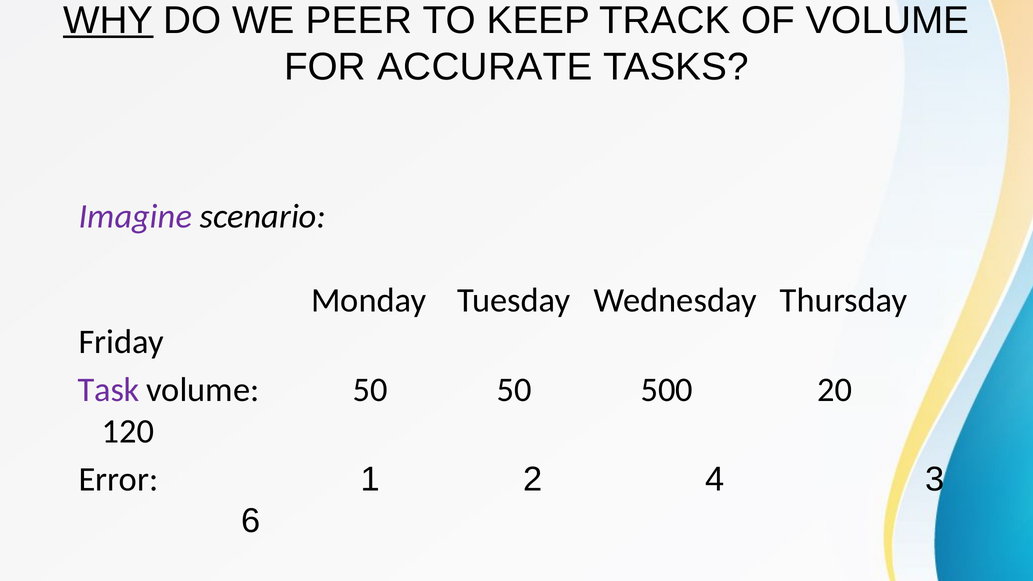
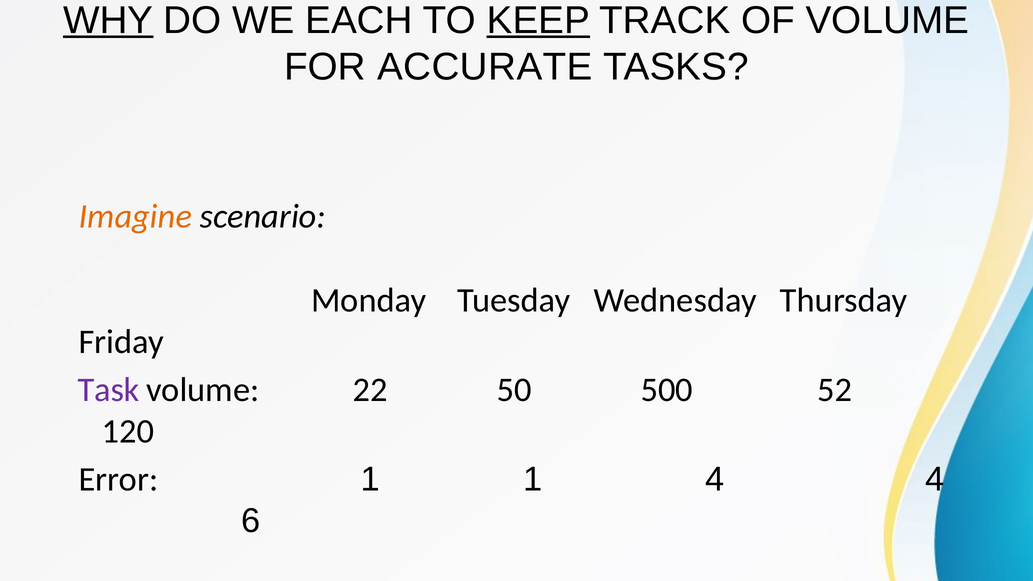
PEER: PEER -> EACH
KEEP underline: none -> present
Imagine colour: purple -> orange
volume 50: 50 -> 22
20: 20 -> 52
1 2: 2 -> 1
4 3: 3 -> 4
